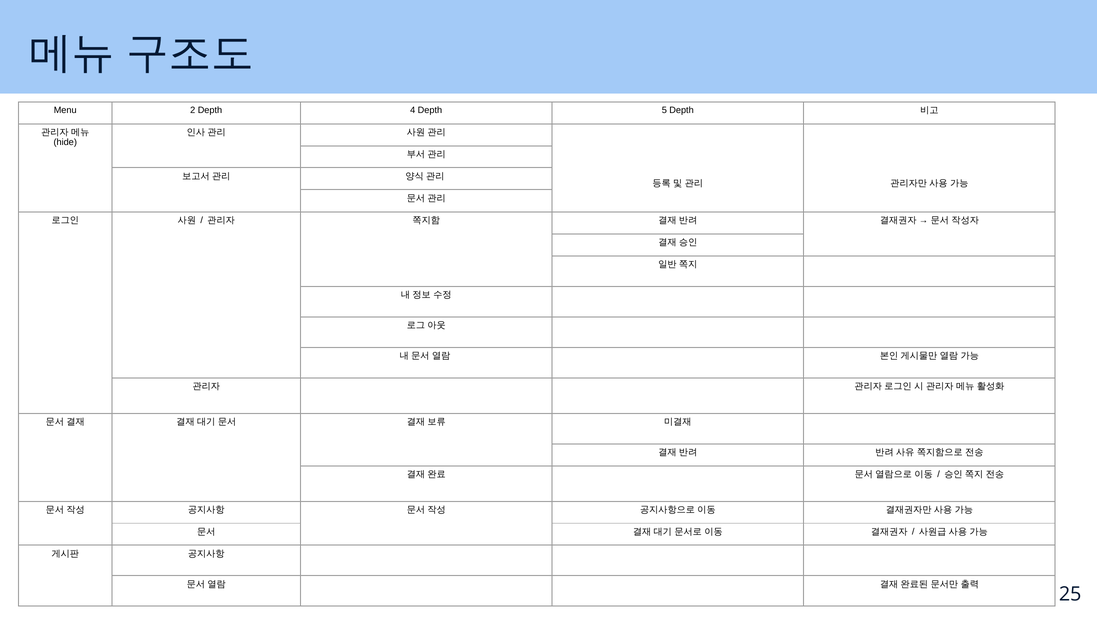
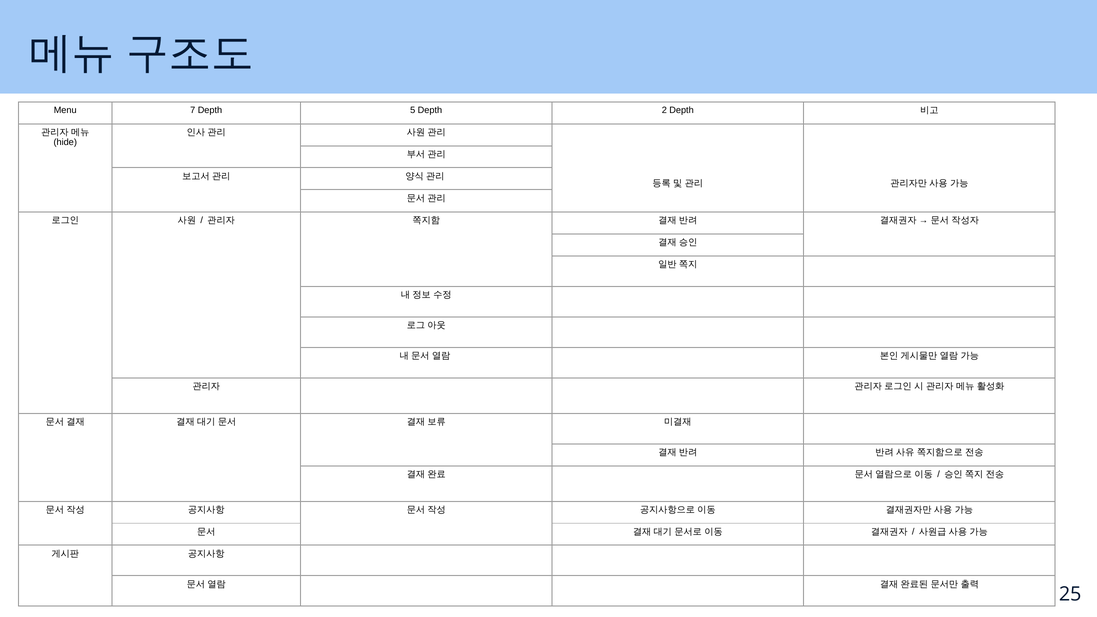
2: 2 -> 7
4: 4 -> 5
5: 5 -> 2
